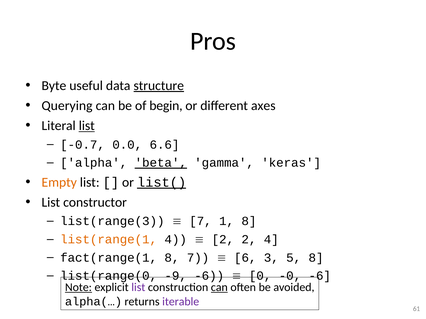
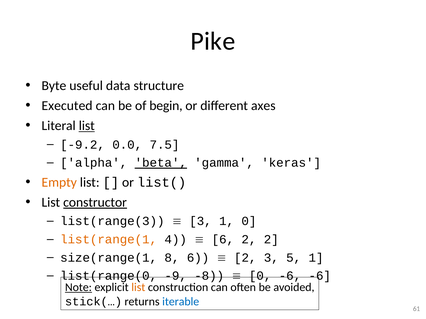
Pros: Pros -> Pike
structure underline: present -> none
Querying: Querying -> Executed
-0.7: -0.7 -> -9.2
6.6: 6.6 -> 7.5
list( underline: present -> none
constructor underline: none -> present
7 at (201, 222): 7 -> 3
1 8: 8 -> 0
2 at (223, 240): 2 -> 6
2 4: 4 -> 2
fact(range(1: fact(range(1 -> size(range(1
8 7: 7 -> 6
6 at (245, 258): 6 -> 2
5 8: 8 -> 1
-9 -6: -6 -> -8
0 -0: -0 -> -6
list at (138, 288) colour: purple -> orange
can at (219, 288) underline: present -> none
alpha(…: alpha(… -> stick(…
iterable colour: purple -> blue
